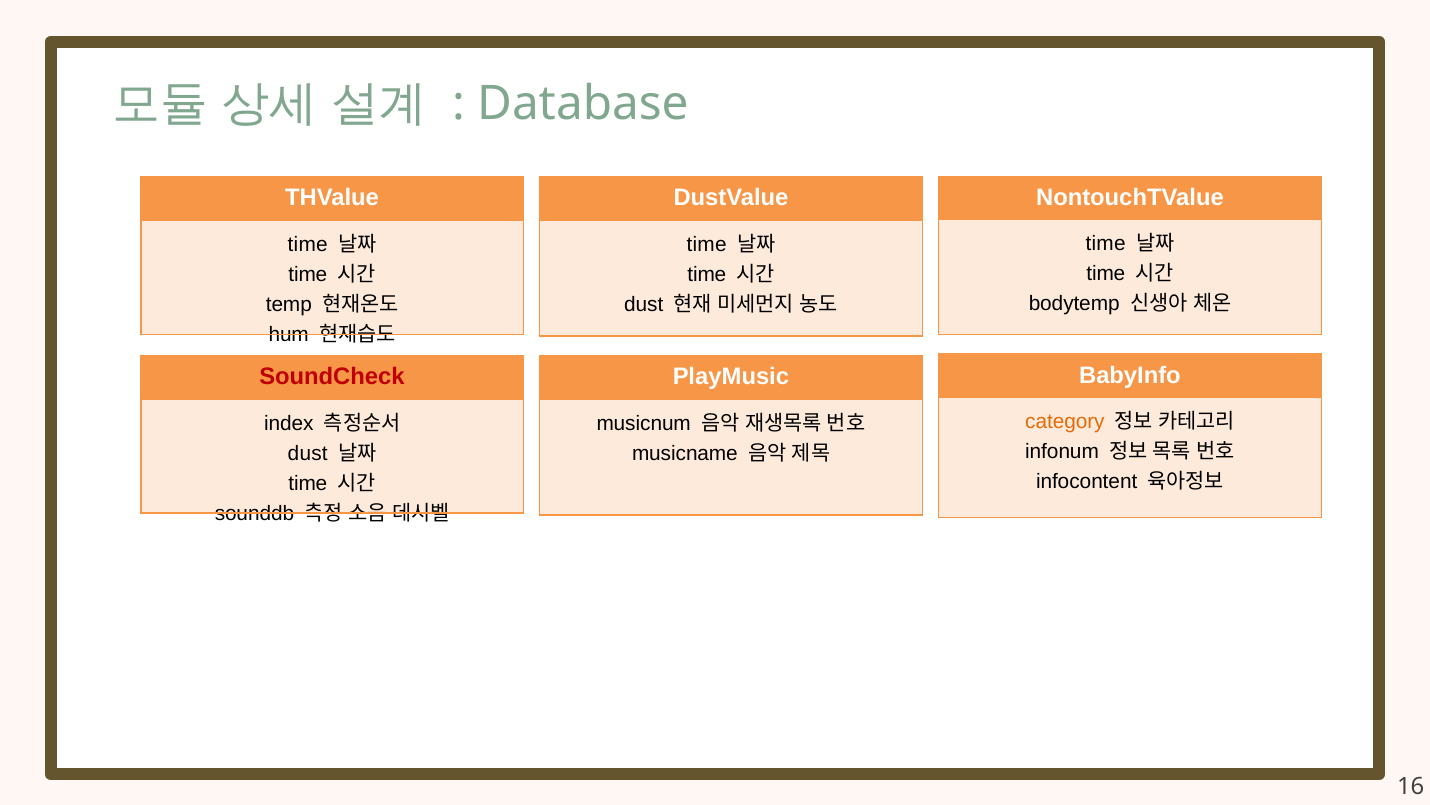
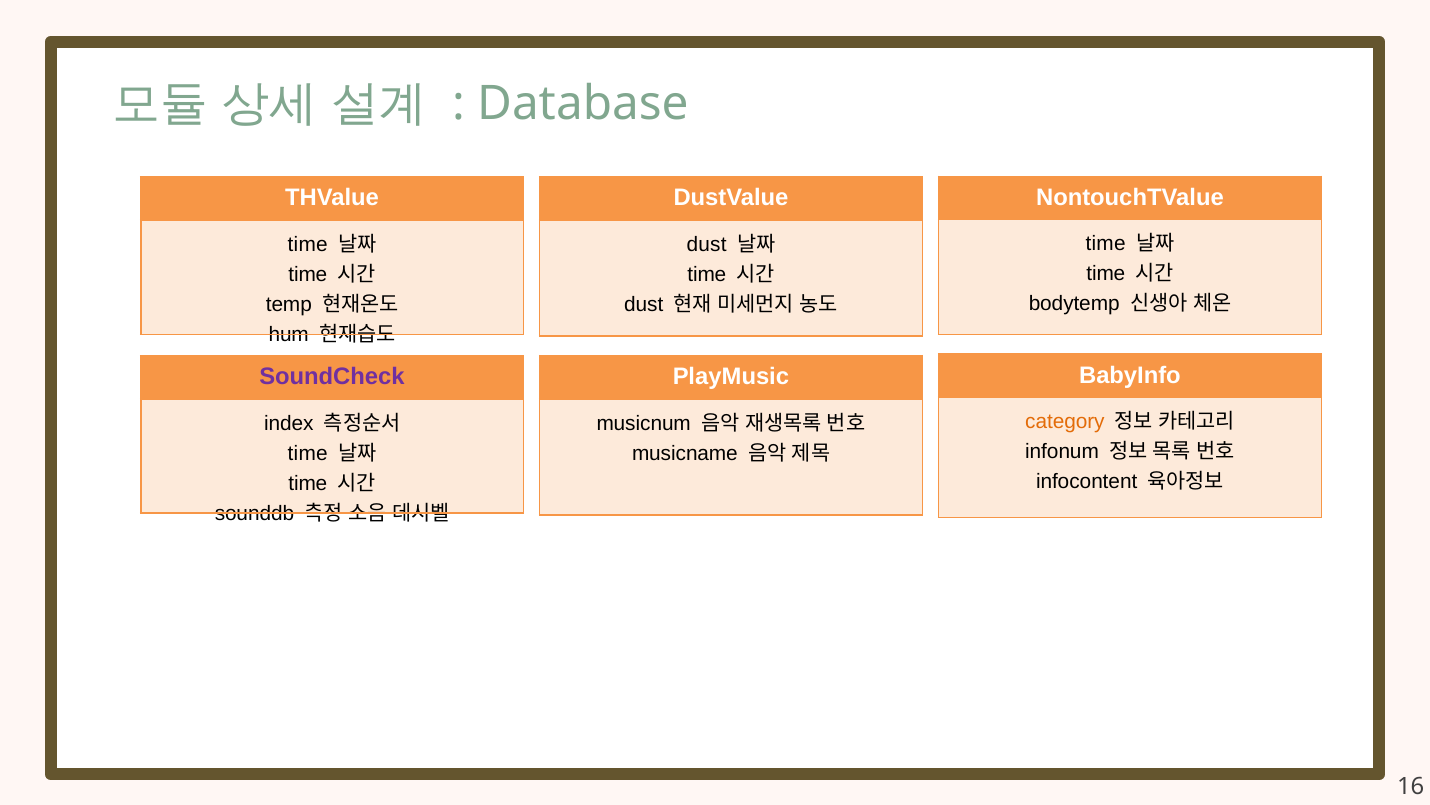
time at (707, 244): time -> dust
SoundCheck colour: red -> purple
dust at (308, 453): dust -> time
